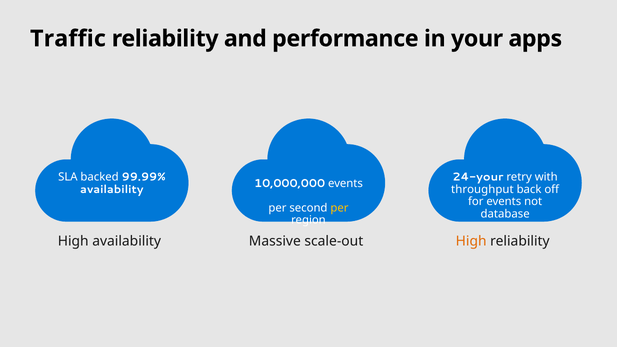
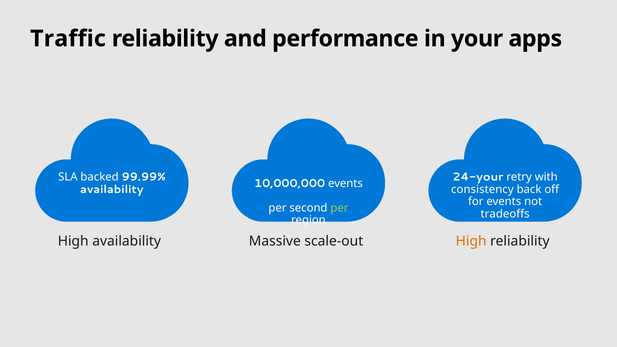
throughput: throughput -> consistency
per at (339, 208) colour: yellow -> light green
database: database -> tradeoffs
